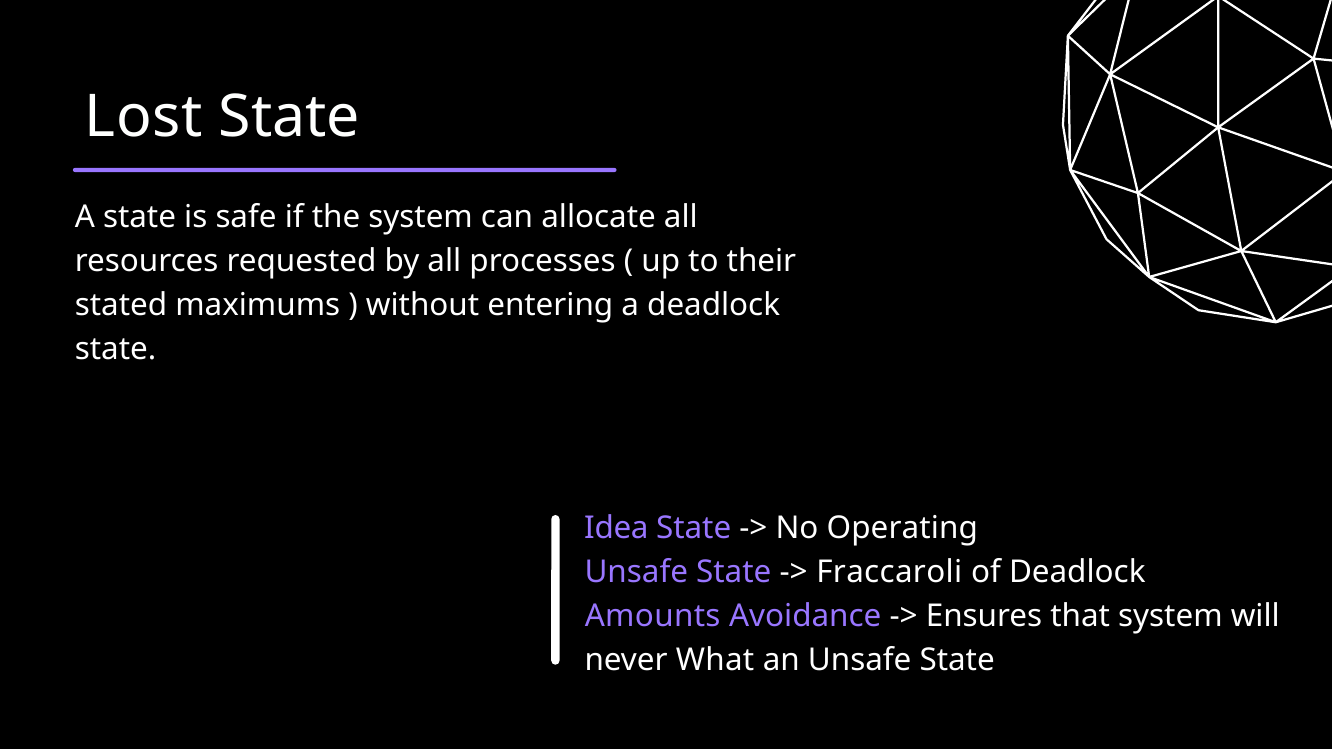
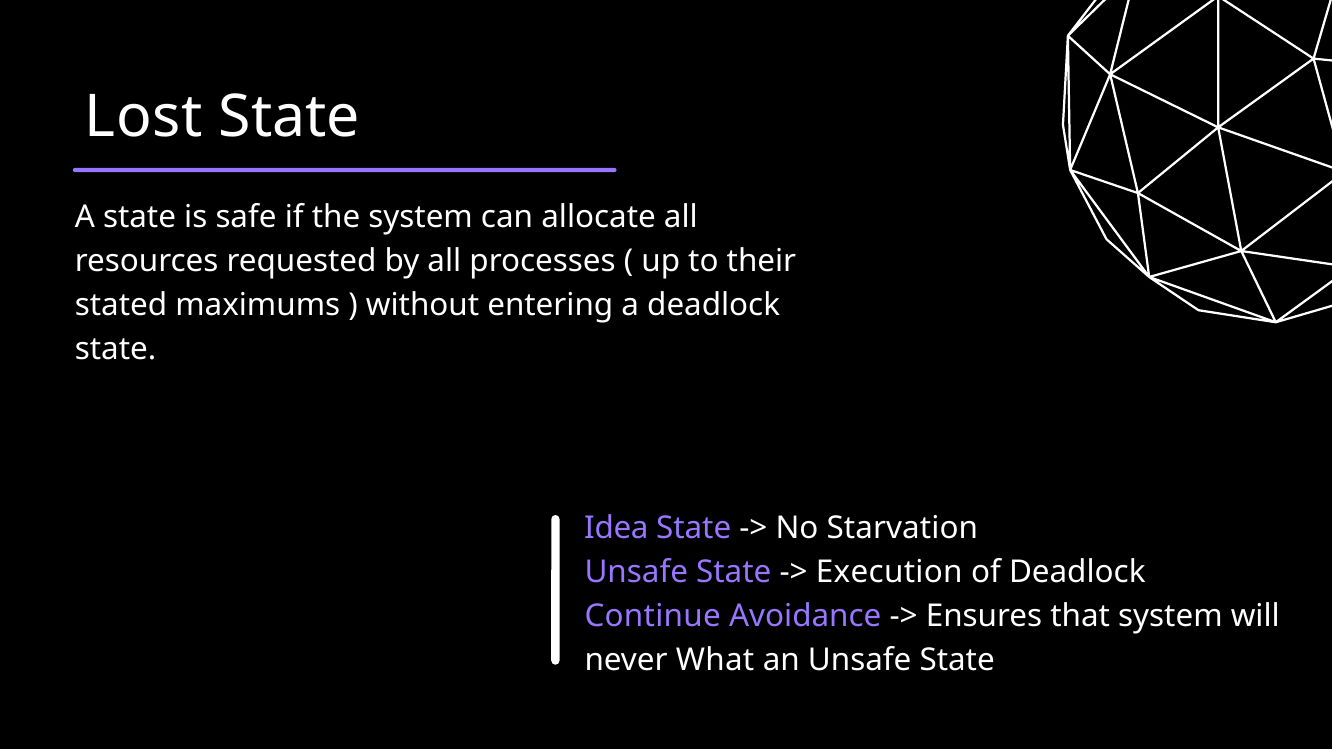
Operating: Operating -> Starvation
Fraccaroli: Fraccaroli -> Execution
Amounts: Amounts -> Continue
